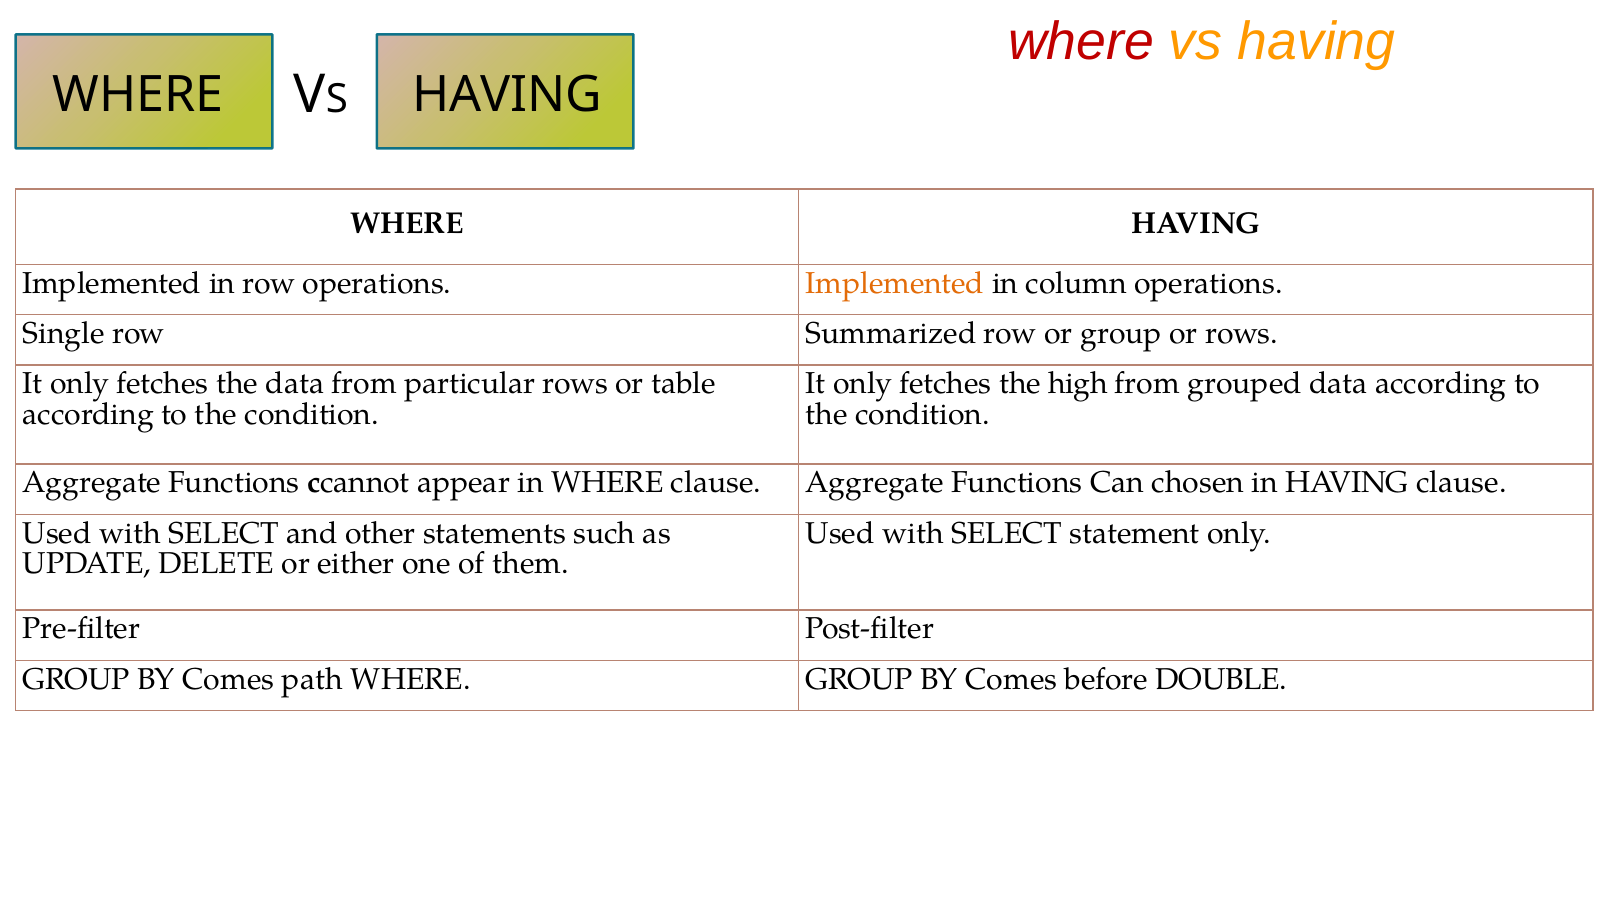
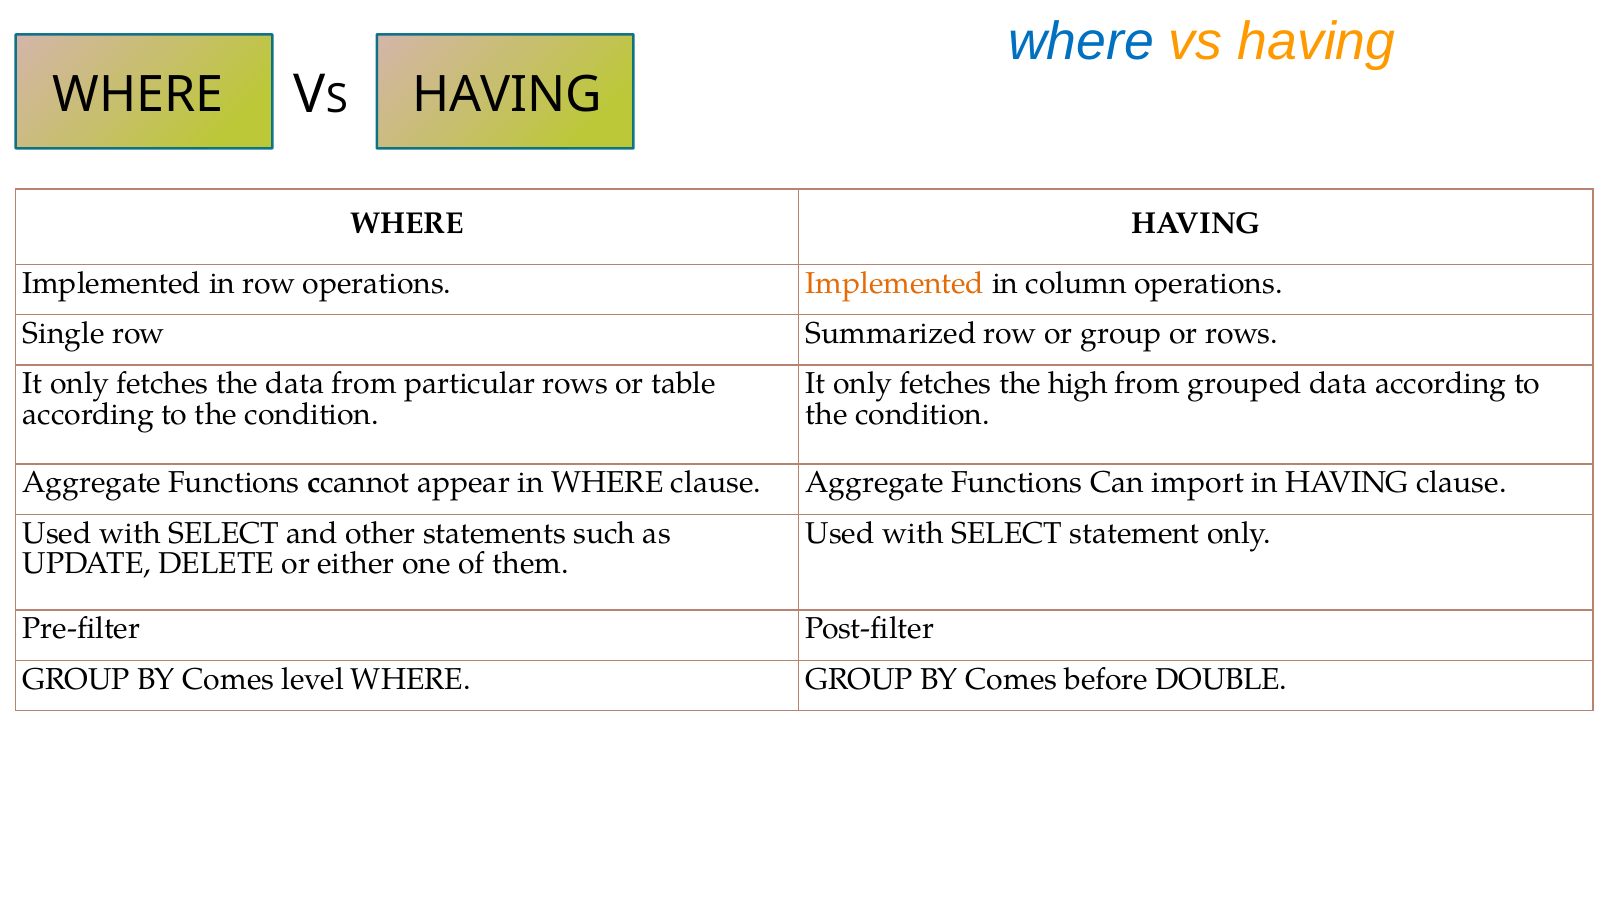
where at (1081, 42) colour: red -> blue
chosen: chosen -> import
path: path -> level
